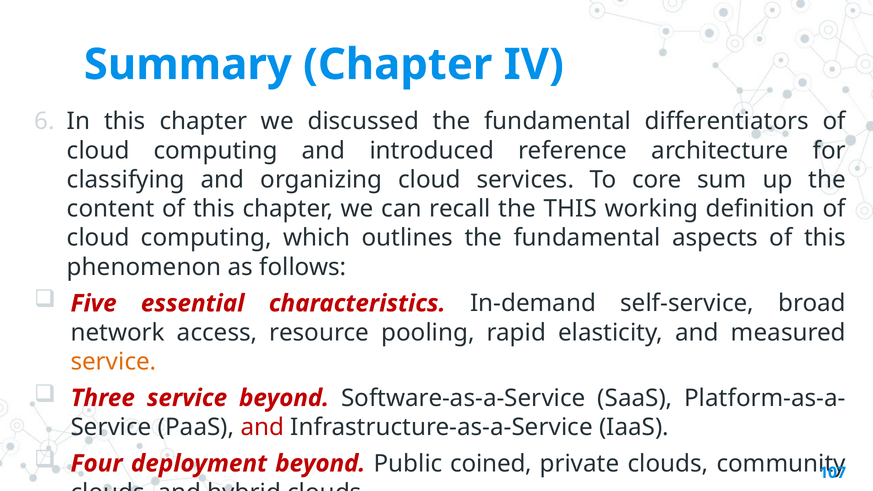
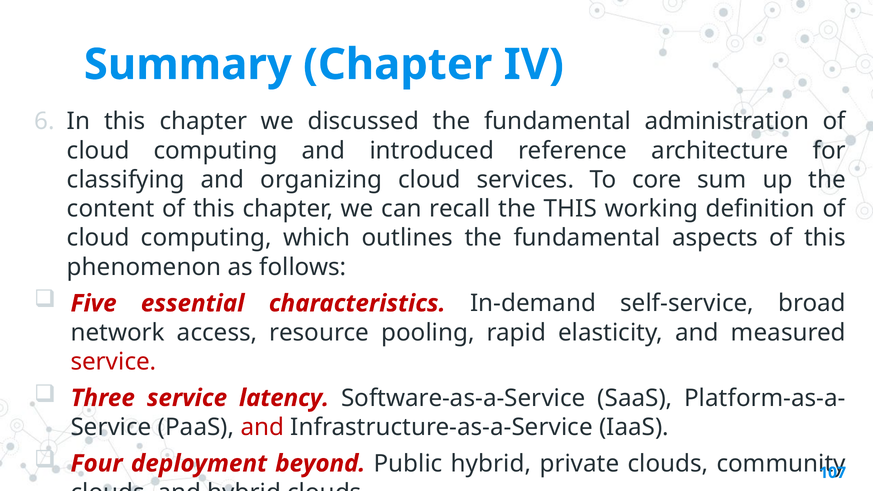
differentiators: differentiators -> administration
service at (113, 362) colour: orange -> red
service beyond: beyond -> latency
Public coined: coined -> hybrid
